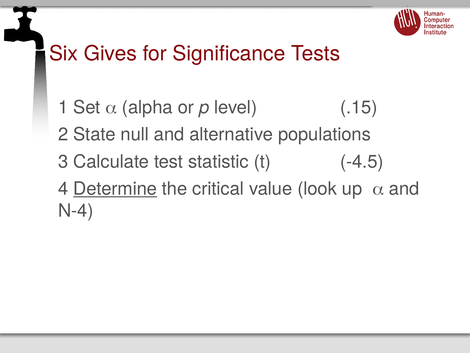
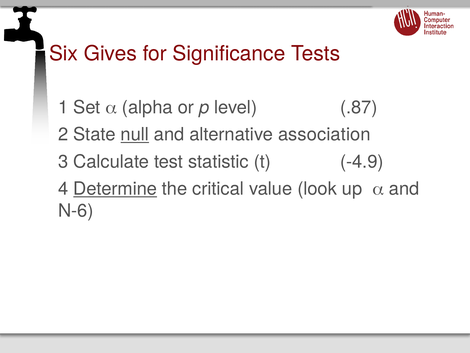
.15: .15 -> .87
null underline: none -> present
populations: populations -> association
-4.5: -4.5 -> -4.9
N-4: N-4 -> N-6
